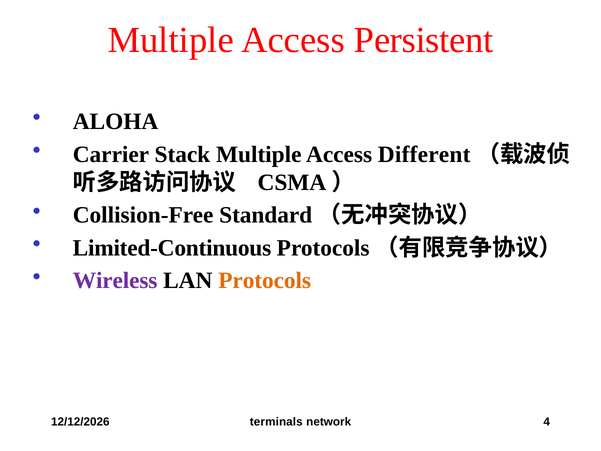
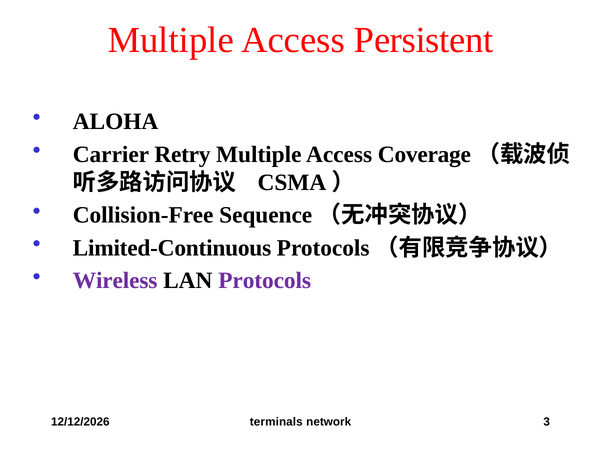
Stack: Stack -> Retry
Different: Different -> Coverage
Standard: Standard -> Sequence
Protocols at (265, 281) colour: orange -> purple
4: 4 -> 3
